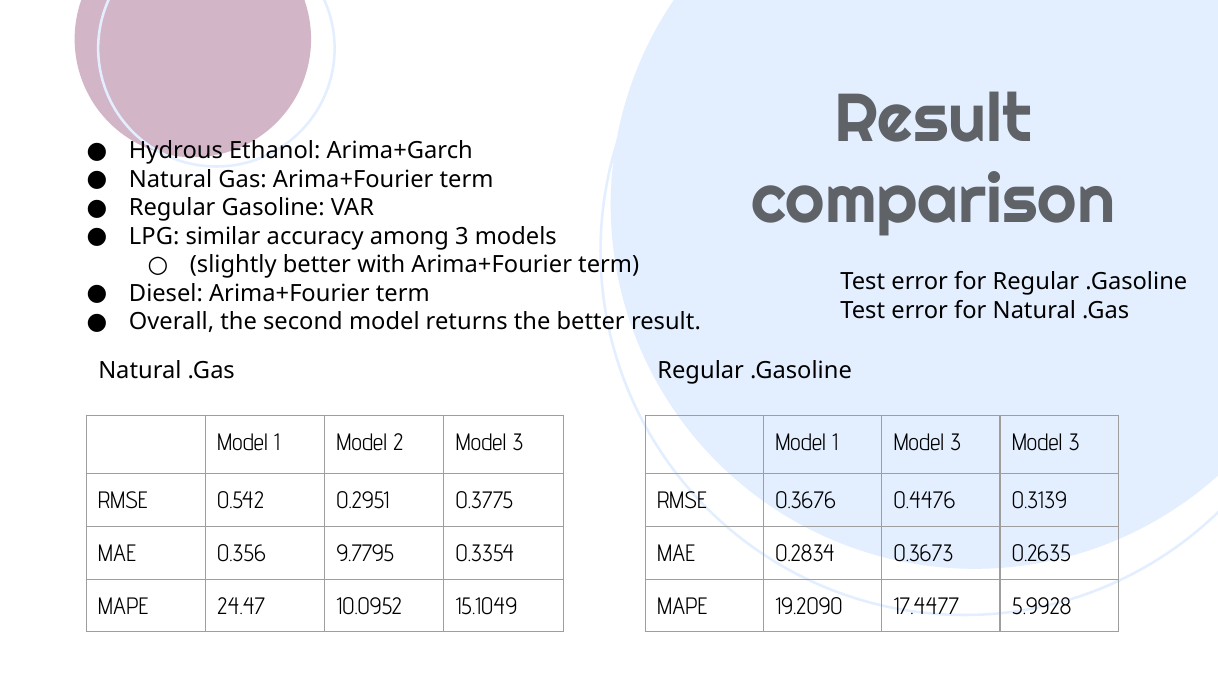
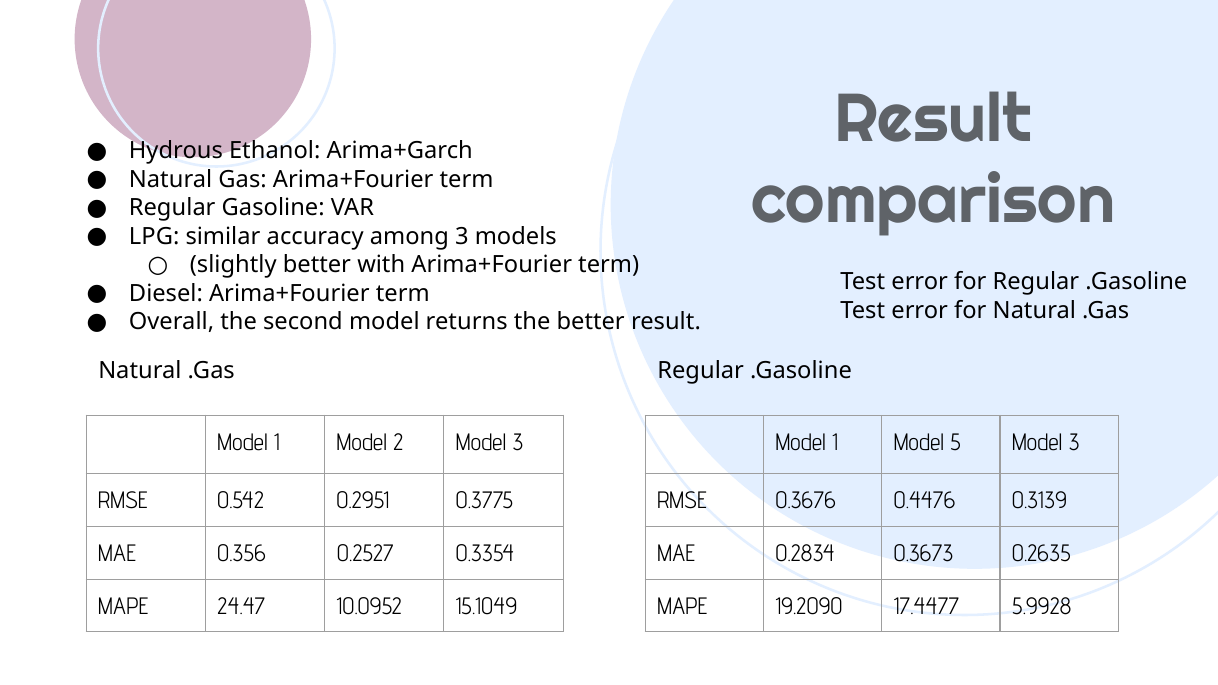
1 Model 3: 3 -> 5
9.7795: 9.7795 -> 0.2527
